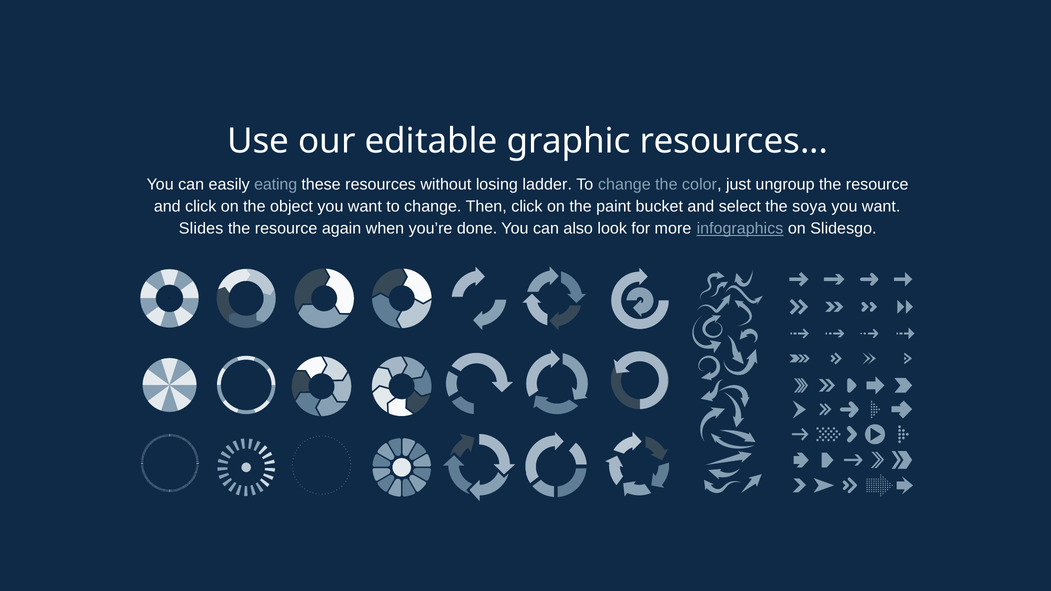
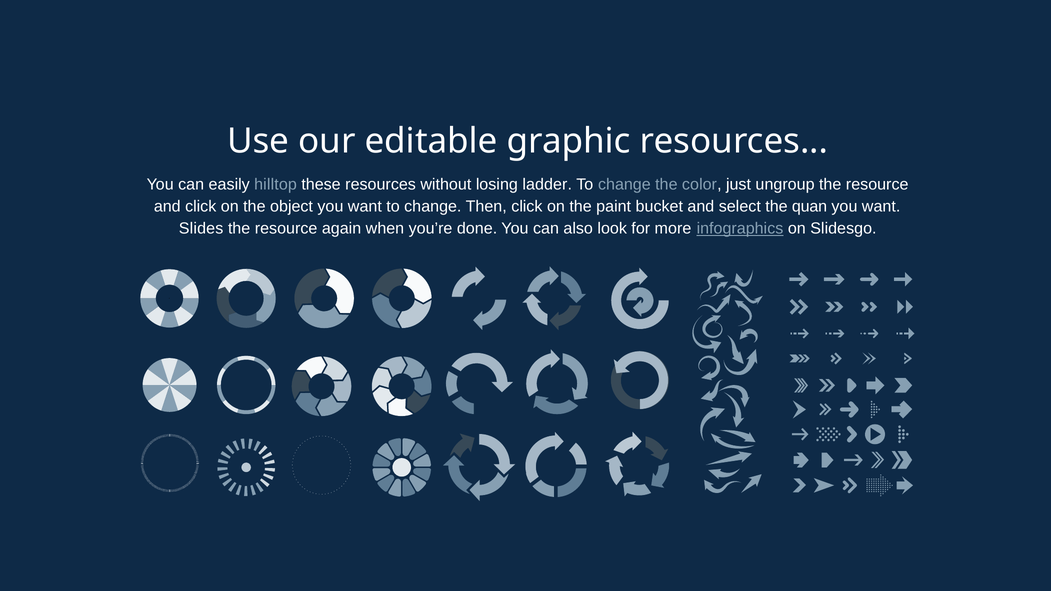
eating: eating -> hilltop
soya: soya -> quan
